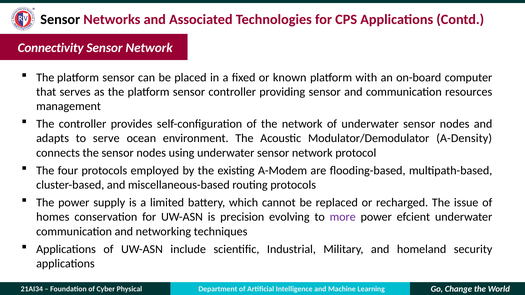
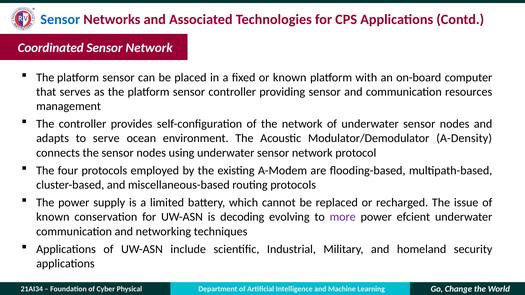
Sensor at (60, 19) colour: black -> blue
Connectivity: Connectivity -> Coordinated
homes at (53, 217): homes -> known
precision: precision -> decoding
